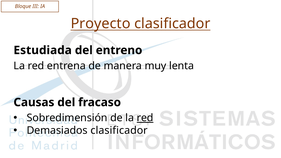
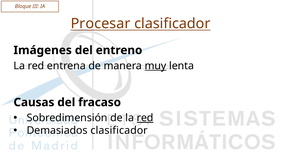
Proyecto: Proyecto -> Procesar
Estudiada: Estudiada -> Imágenes
muy underline: none -> present
